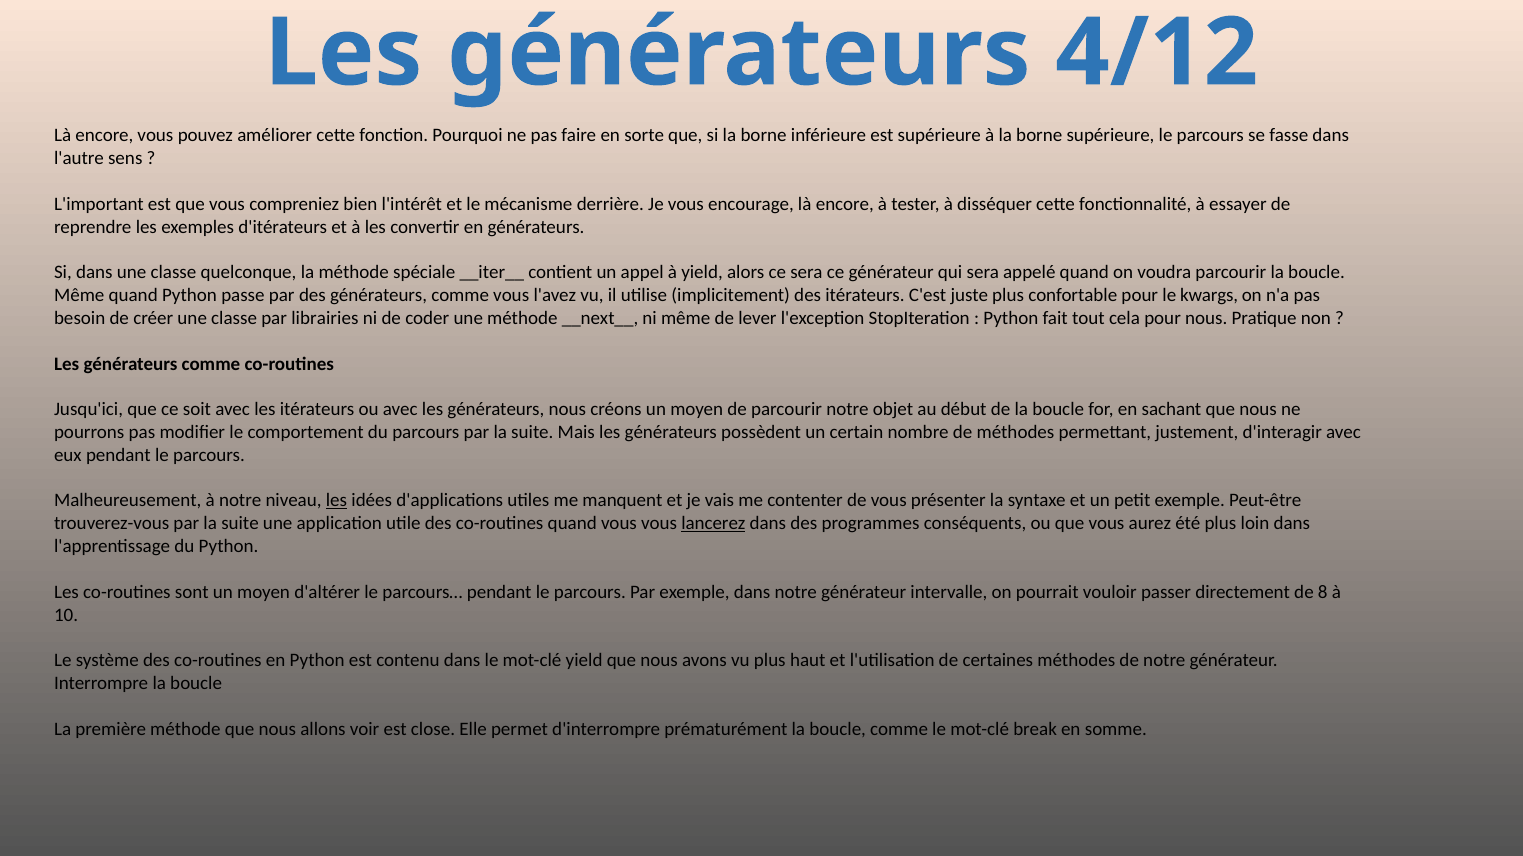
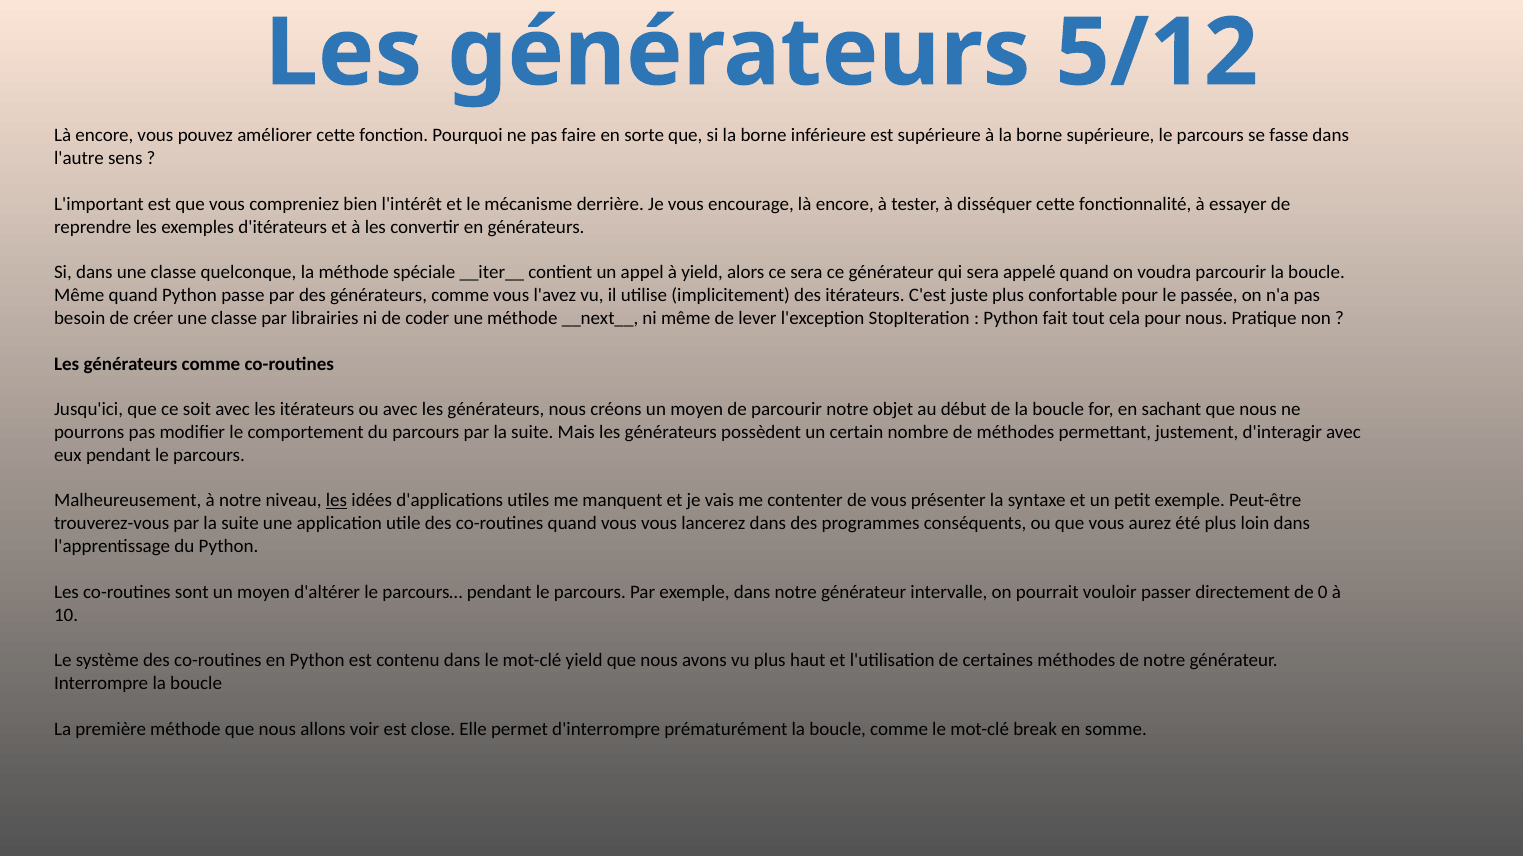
4/12: 4/12 -> 5/12
kwargs: kwargs -> passée
lancerez underline: present -> none
8: 8 -> 0
